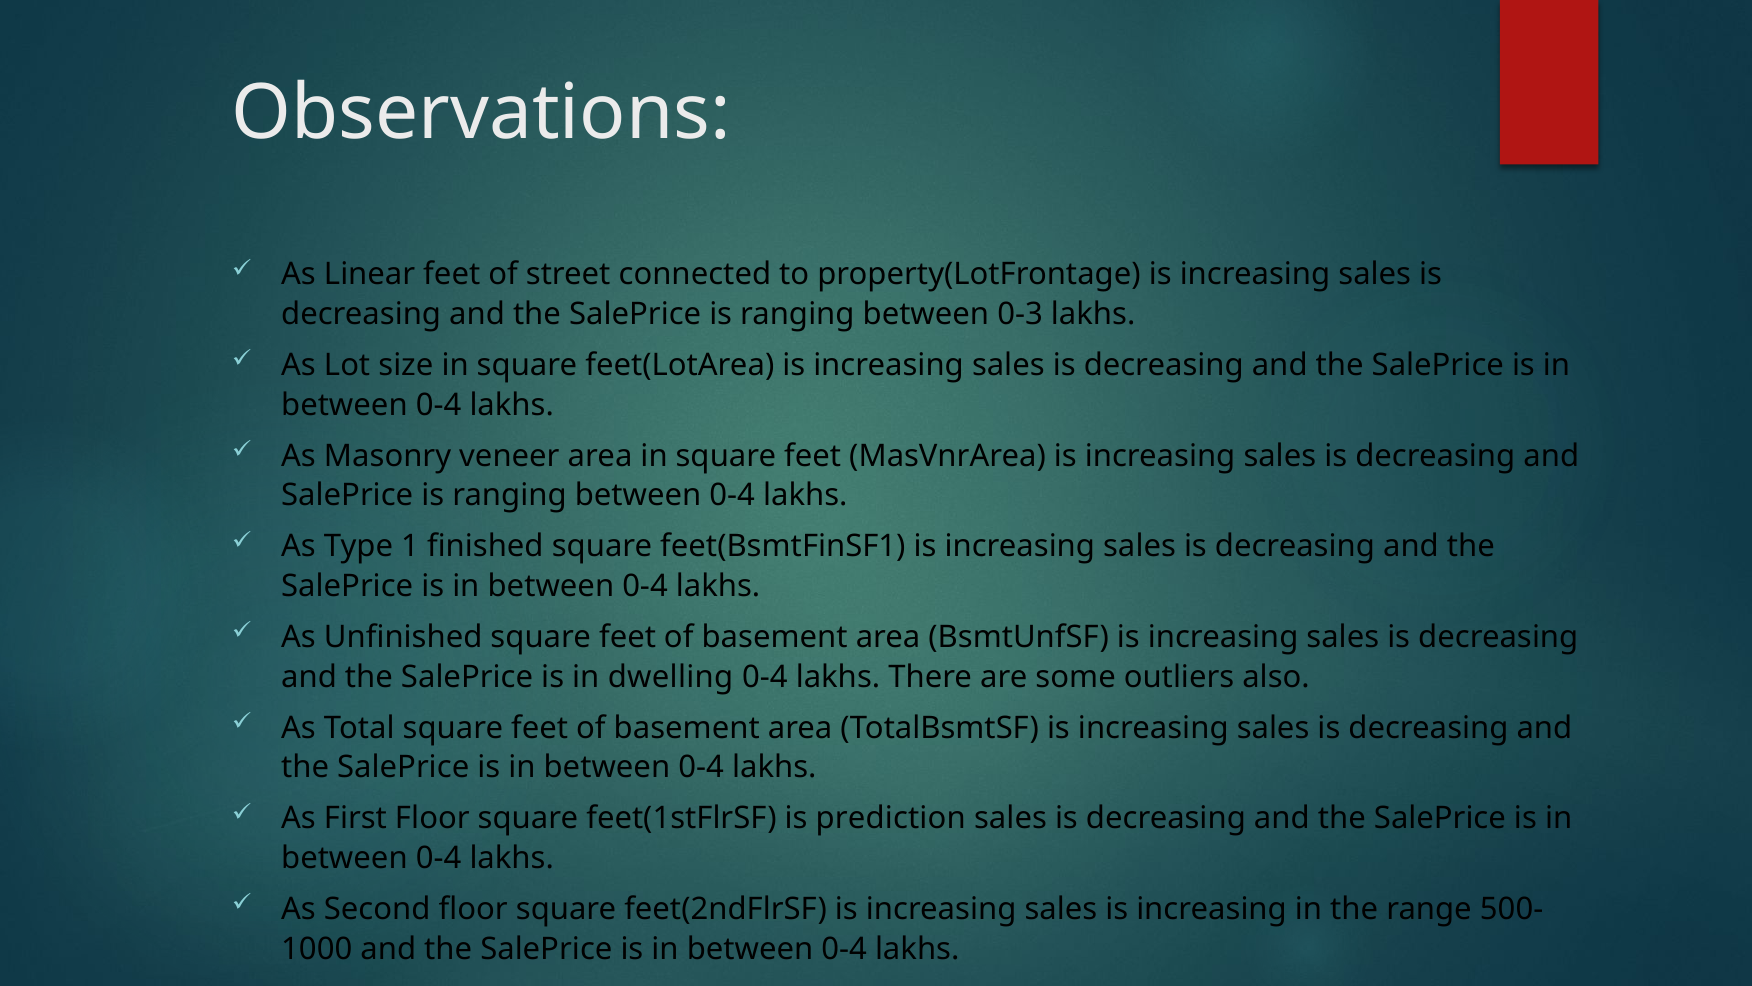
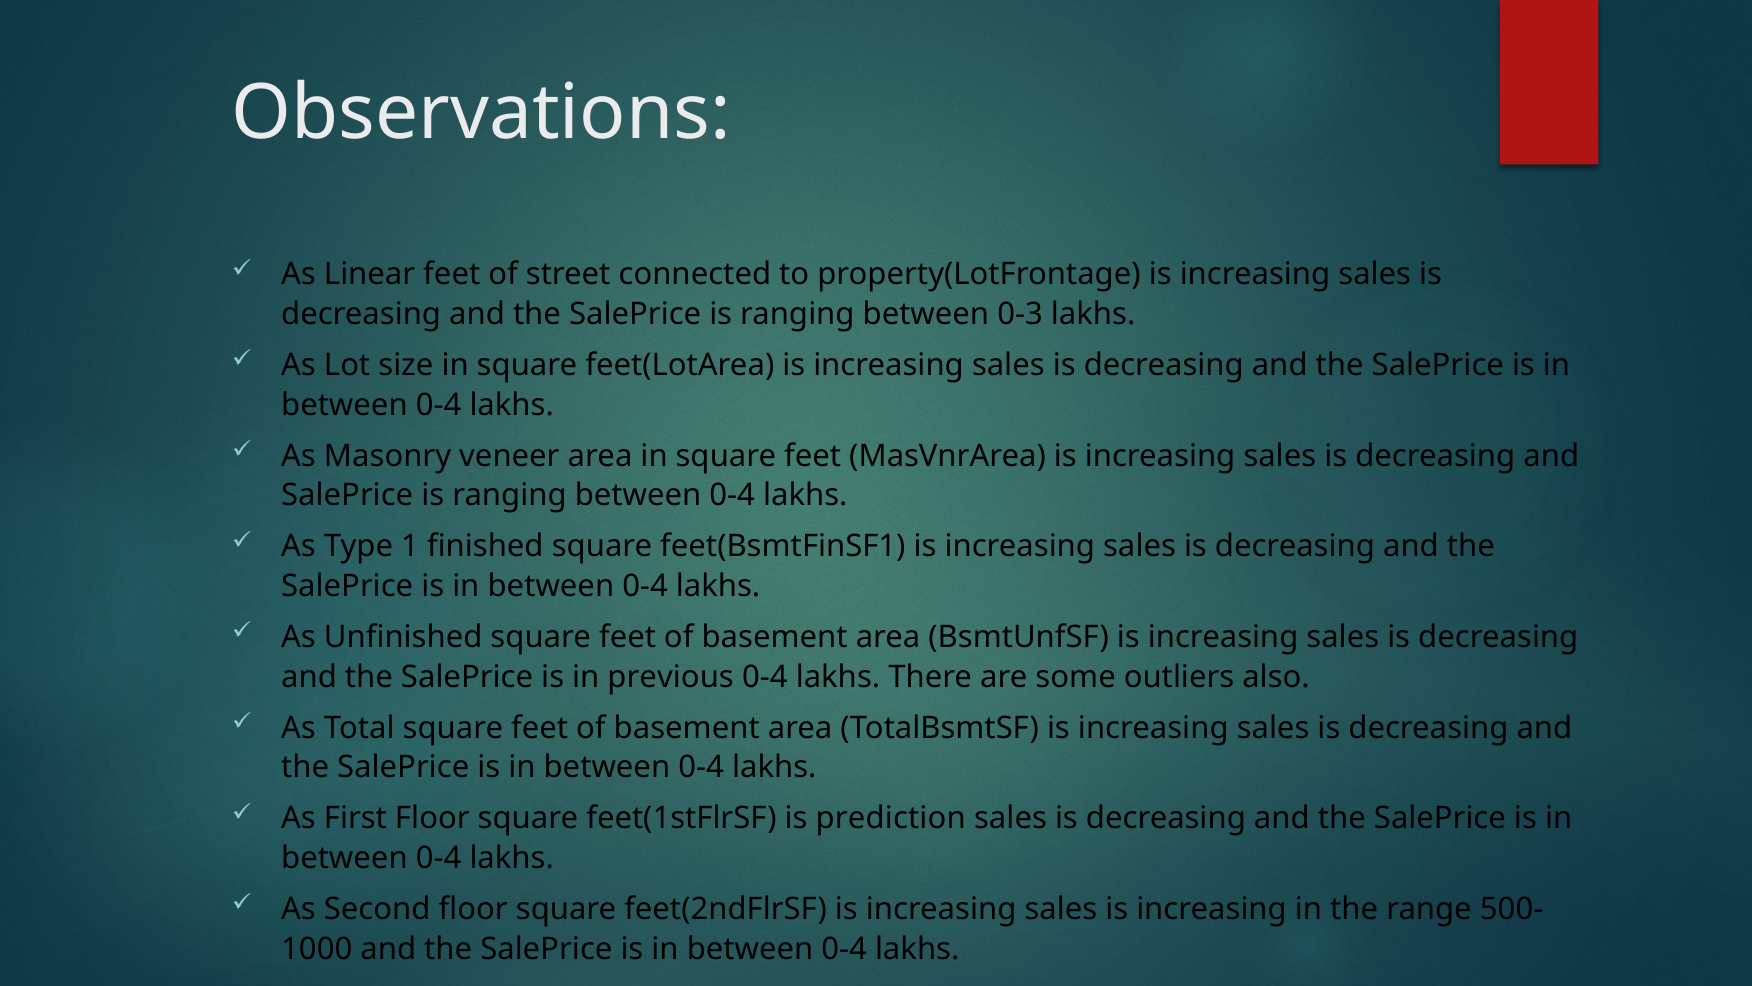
dwelling: dwelling -> previous
